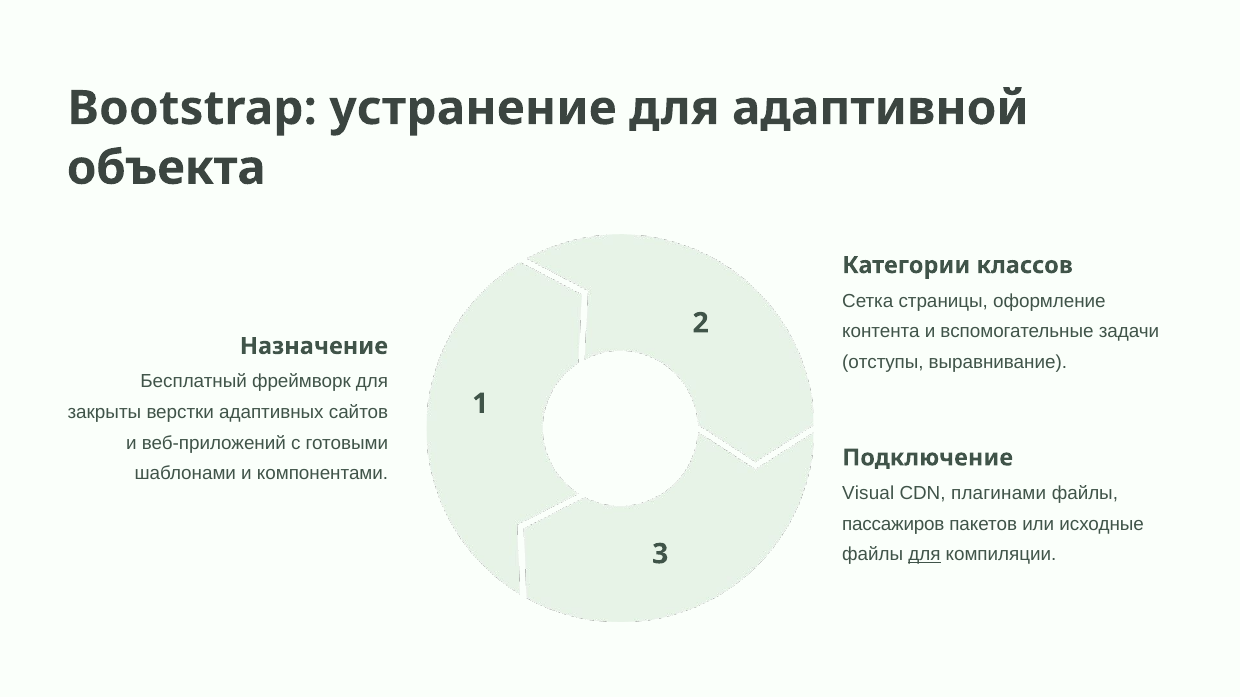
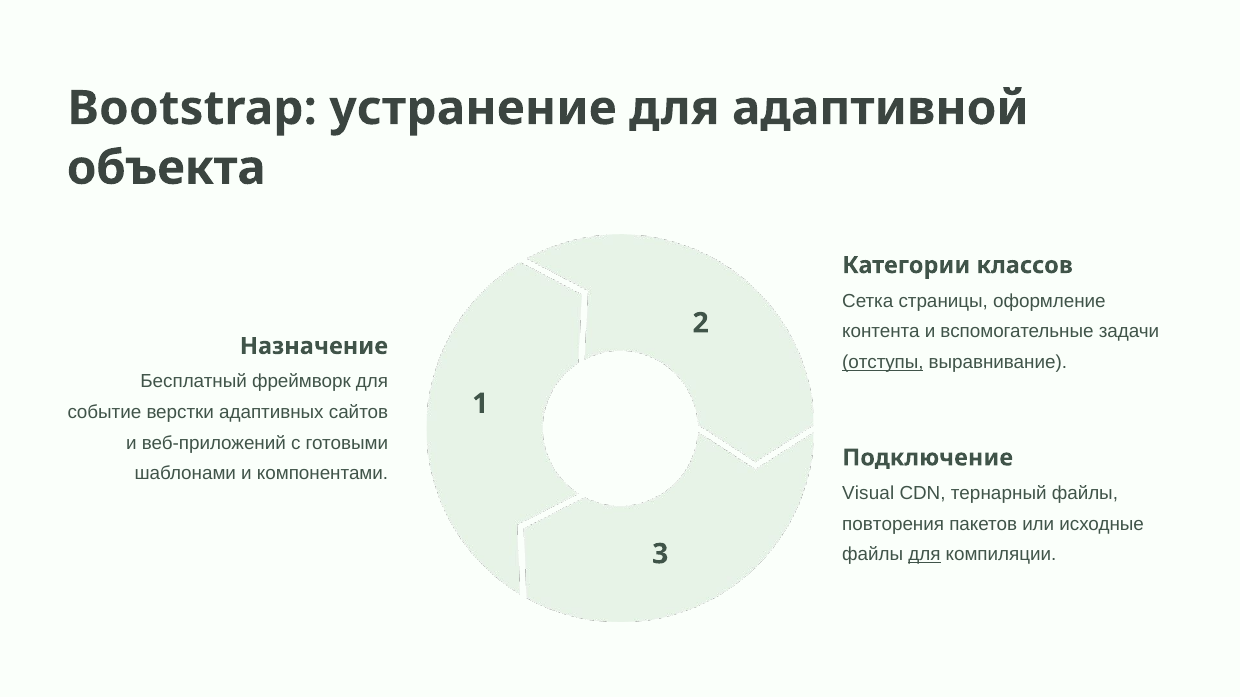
отступы underline: none -> present
закрыты: закрыты -> событие
плагинами: плагинами -> тернарный
пассажиров: пассажиров -> повторения
